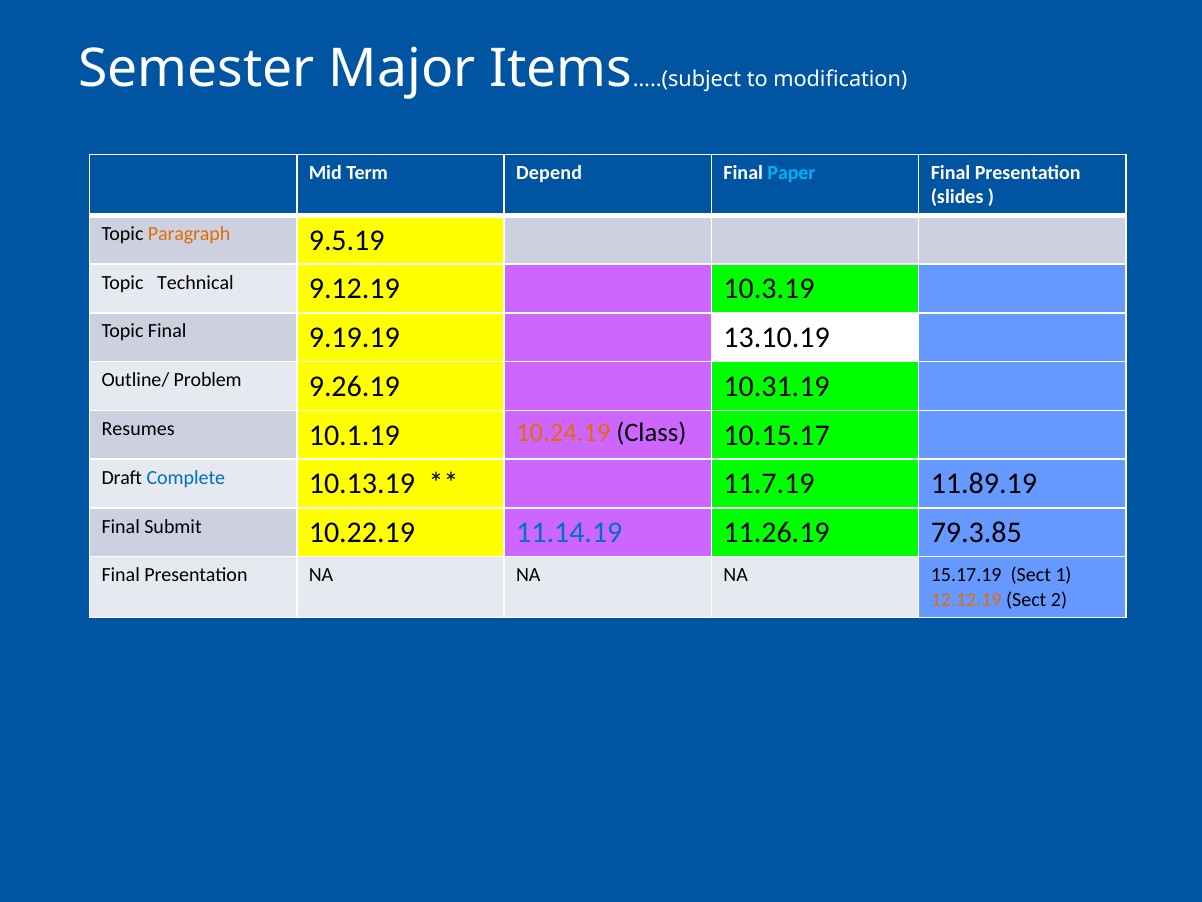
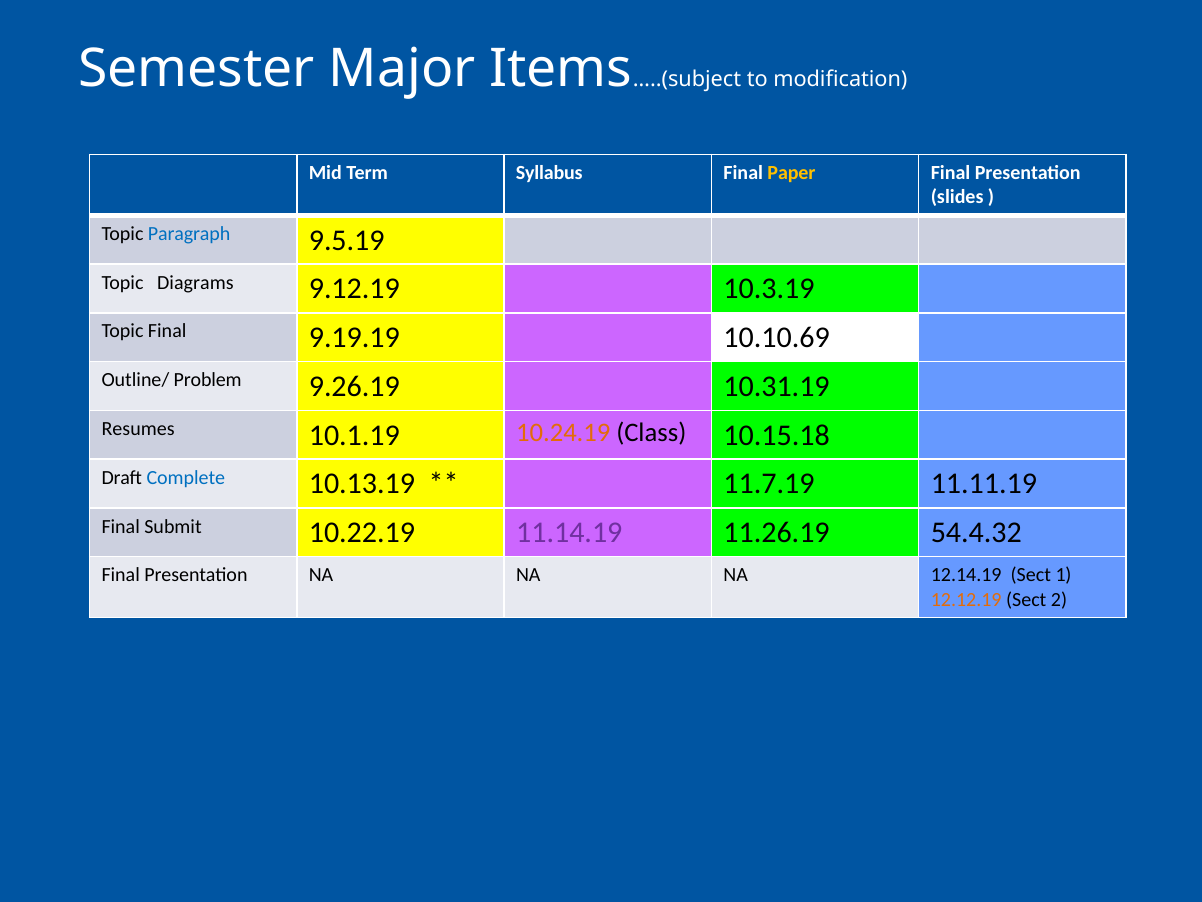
Depend: Depend -> Syllabus
Paper colour: light blue -> yellow
Paragraph colour: orange -> blue
Technical: Technical -> Diagrams
13.10.19: 13.10.19 -> 10.10.69
10.15.17: 10.15.17 -> 10.15.18
11.89.19: 11.89.19 -> 11.11.19
11.14.19 colour: blue -> purple
79.3.85: 79.3.85 -> 54.4.32
15.17.19: 15.17.19 -> 12.14.19
